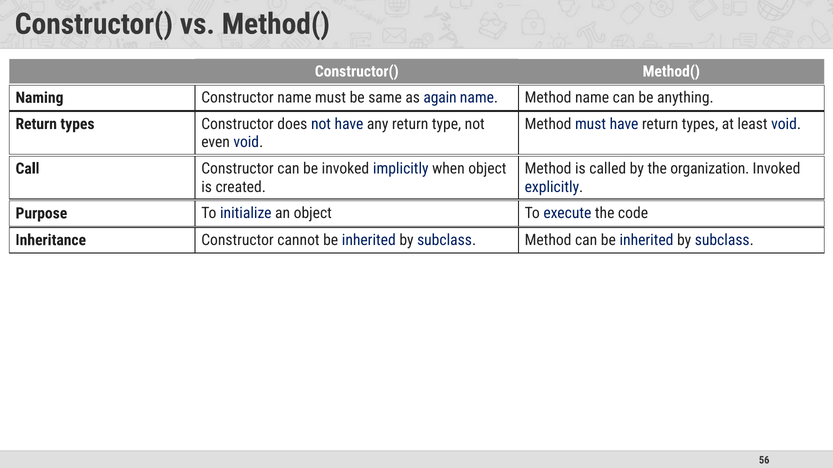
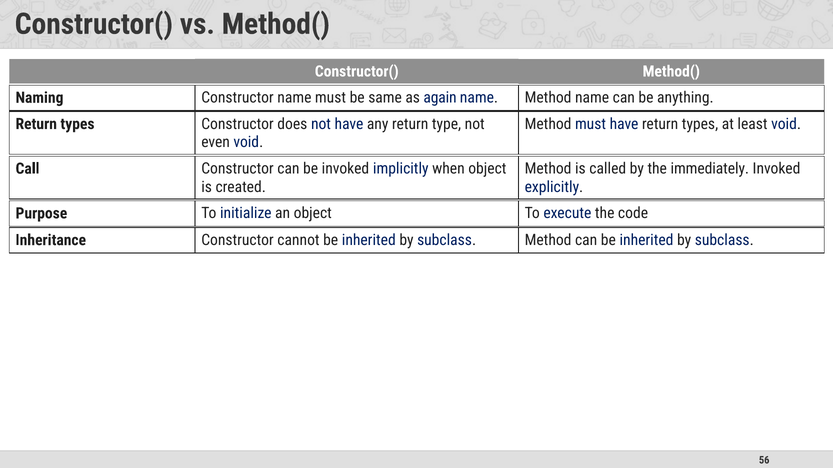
organization: organization -> immediately
